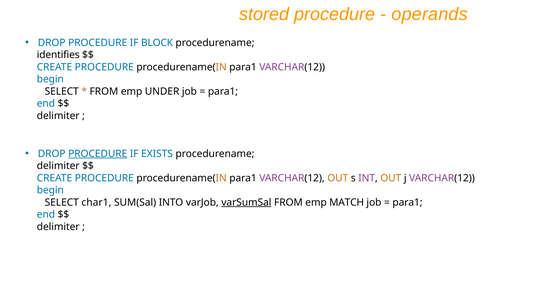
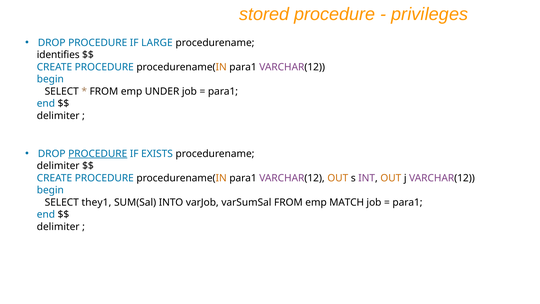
operands: operands -> privileges
BLOCK: BLOCK -> LARGE
char1: char1 -> they1
varSumSal underline: present -> none
